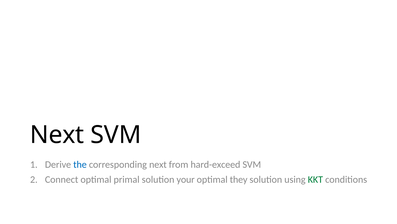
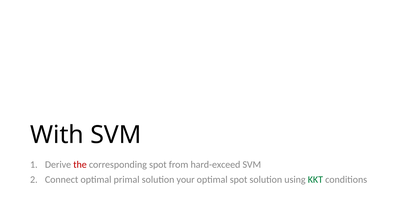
Next at (57, 134): Next -> With
the colour: blue -> red
corresponding next: next -> spot
optimal they: they -> spot
